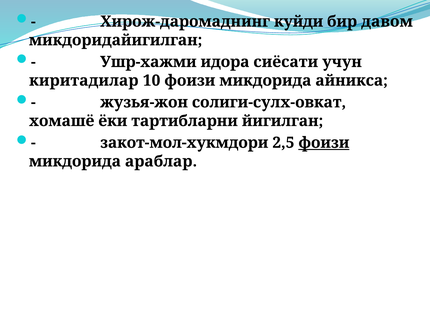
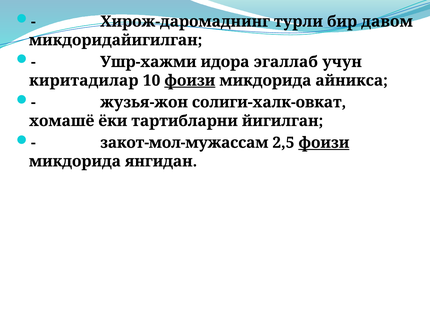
куйди: куйди -> турли
сиёсати: сиёсати -> эгаллаб
фоизи at (190, 80) underline: none -> present
солиги-сулх-овкат: солиги-сулх-овкат -> солиги-халк-овкат
закот-мол-хукмдори: закот-мол-хукмдори -> закот-мол-мужассам
араблар: араблар -> янгидан
